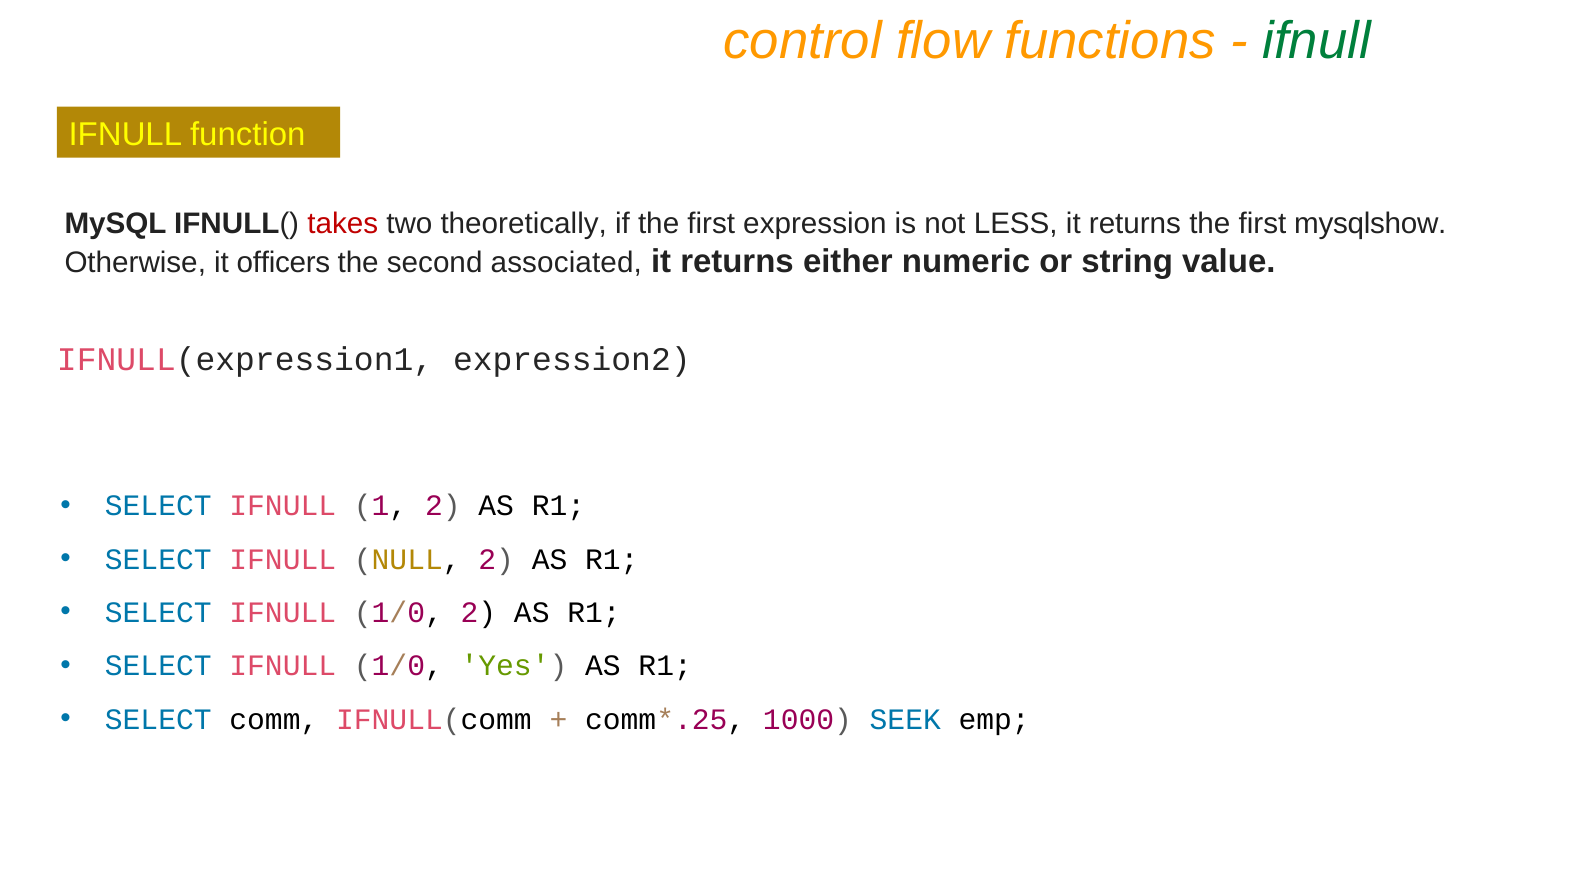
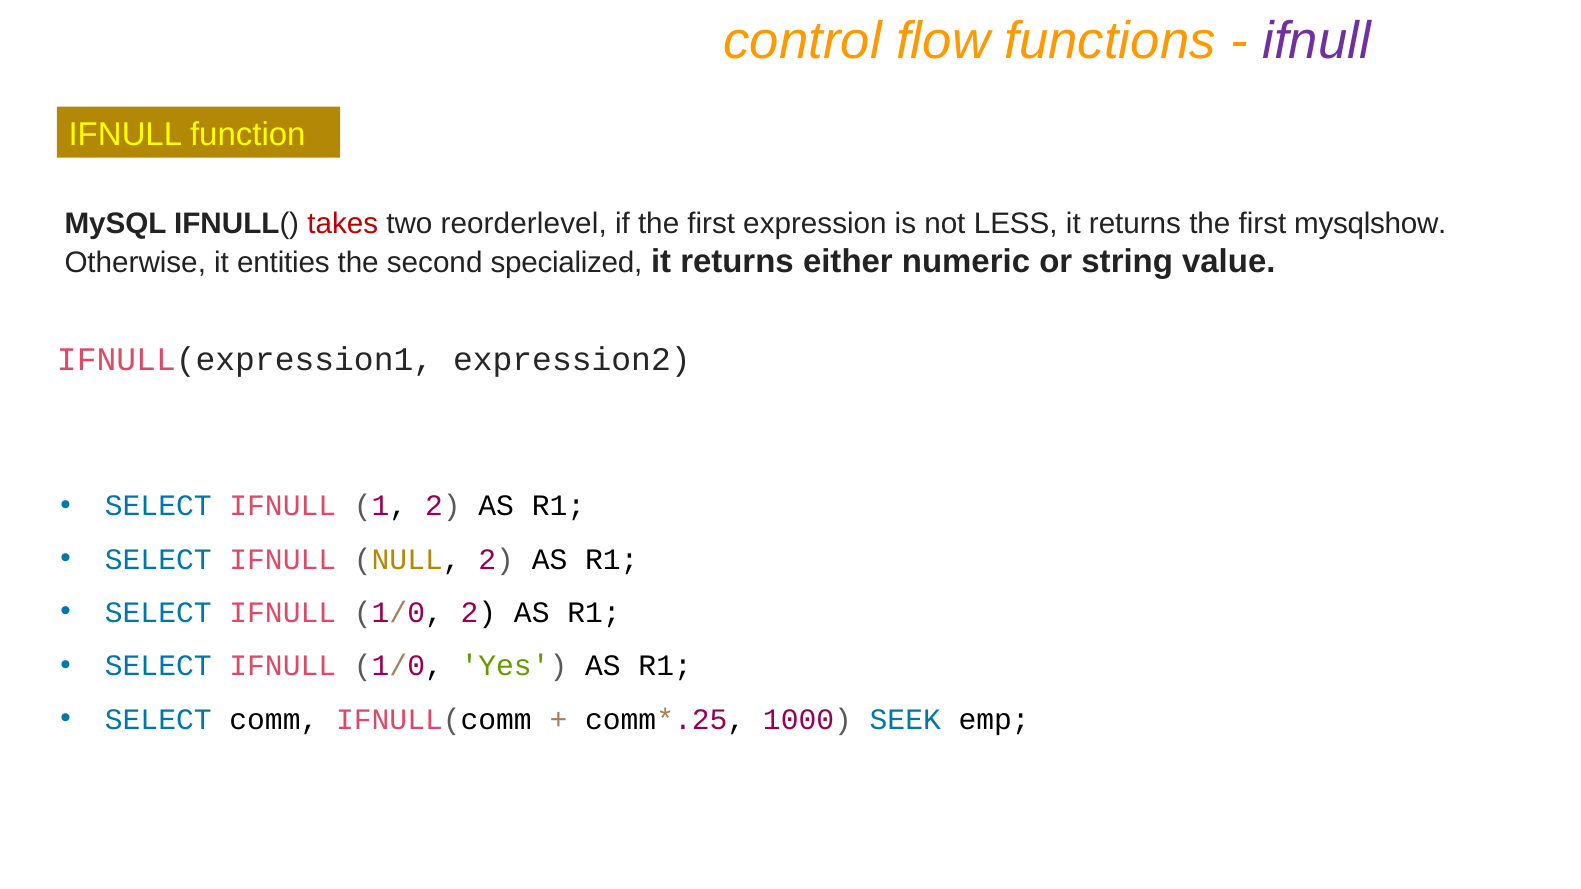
ifnull at (1317, 41) colour: green -> purple
theoretically: theoretically -> reorderlevel
officers: officers -> entities
associated: associated -> specialized
